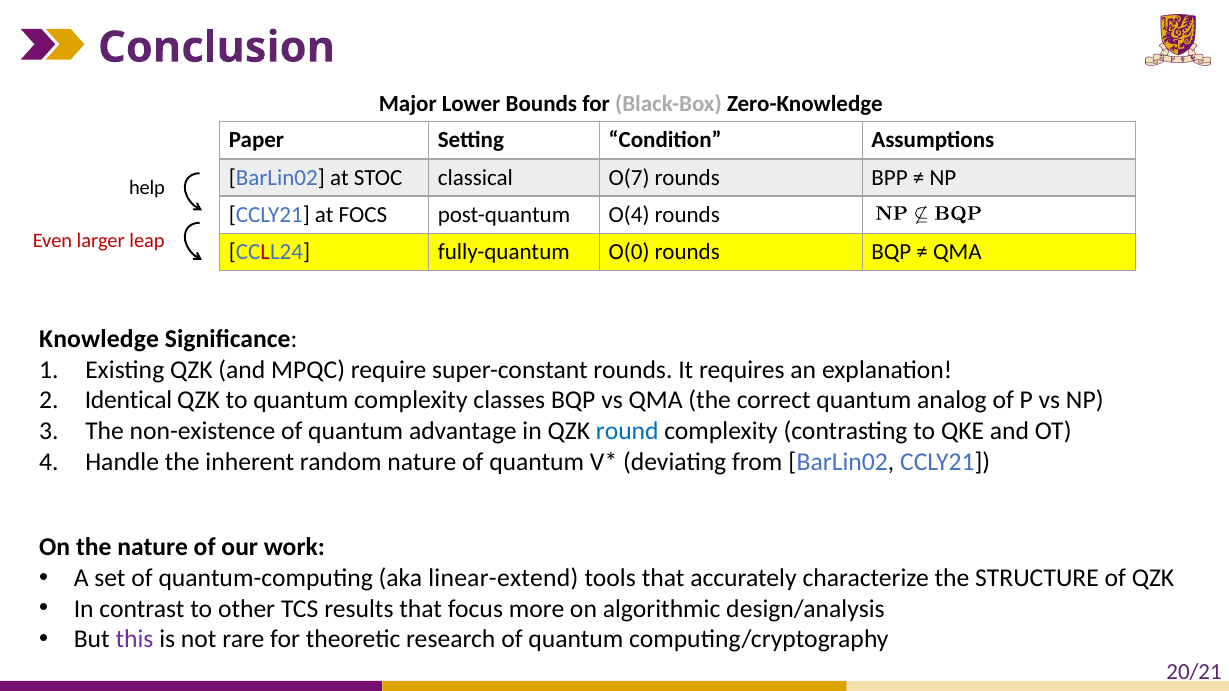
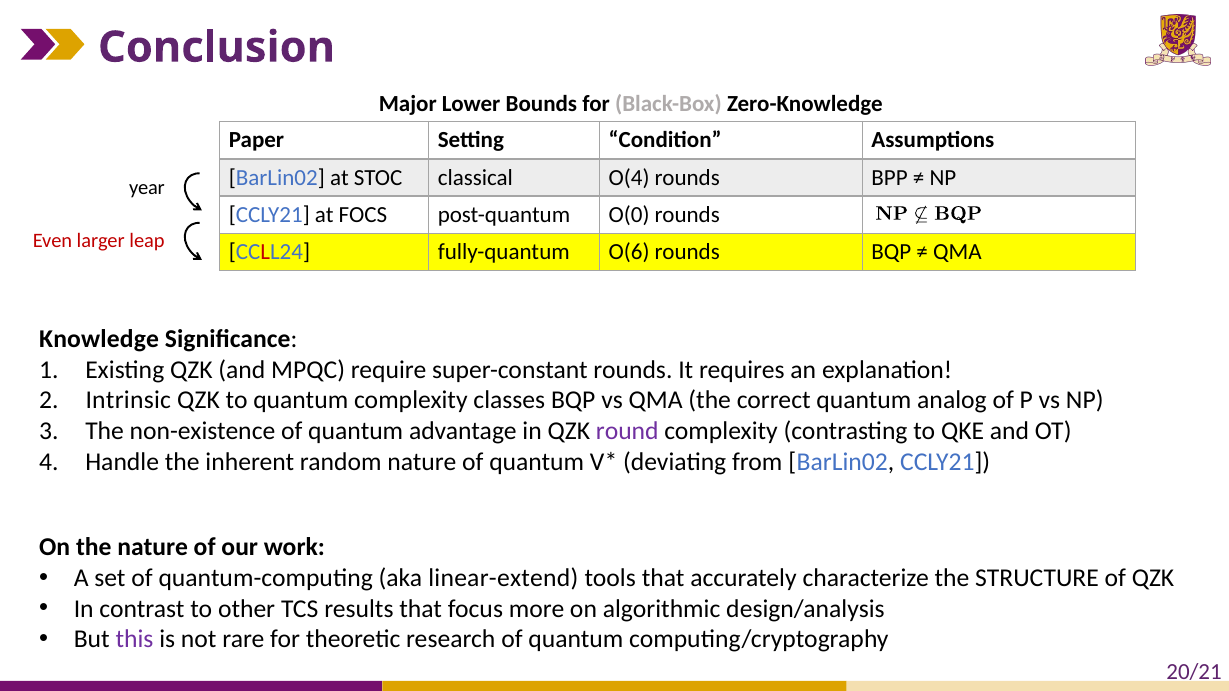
O(7: O(7 -> O(4
help: help -> year
O(4: O(4 -> O(0
O(0: O(0 -> O(6
Identical: Identical -> Intrinsic
round colour: blue -> purple
